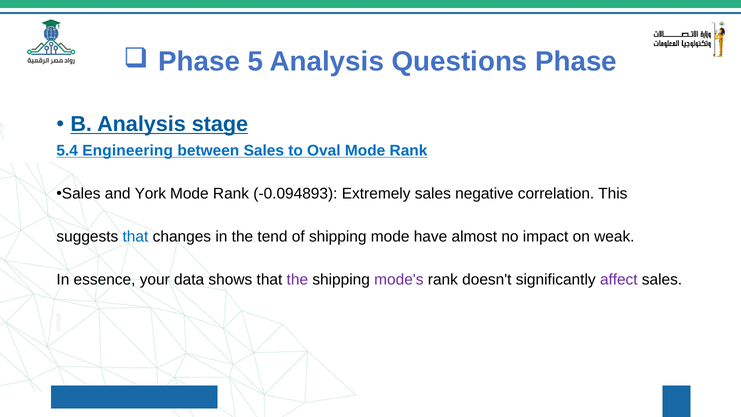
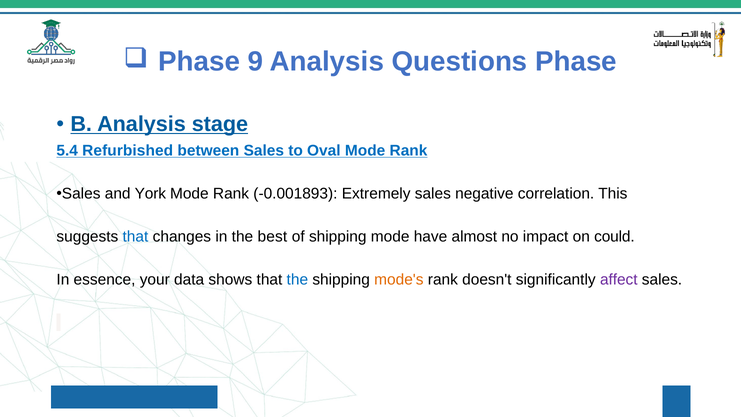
5: 5 -> 9
Engineering: Engineering -> Refurbished
-0.094893: -0.094893 -> -0.001893
tend: tend -> best
weak: weak -> could
the at (297, 279) colour: purple -> blue
mode's colour: purple -> orange
